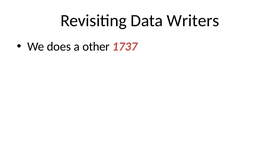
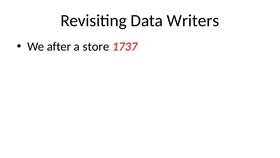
does: does -> after
other: other -> store
